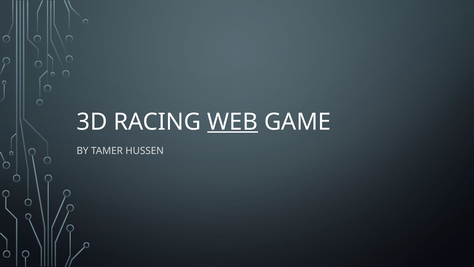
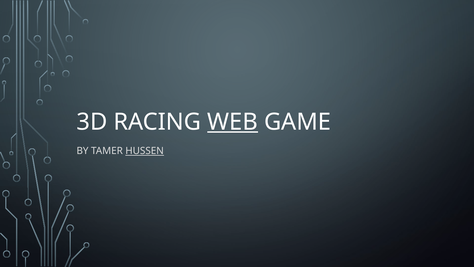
HUSSEN underline: none -> present
